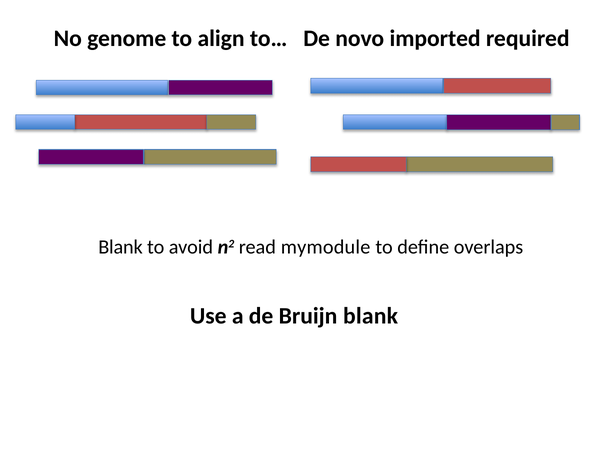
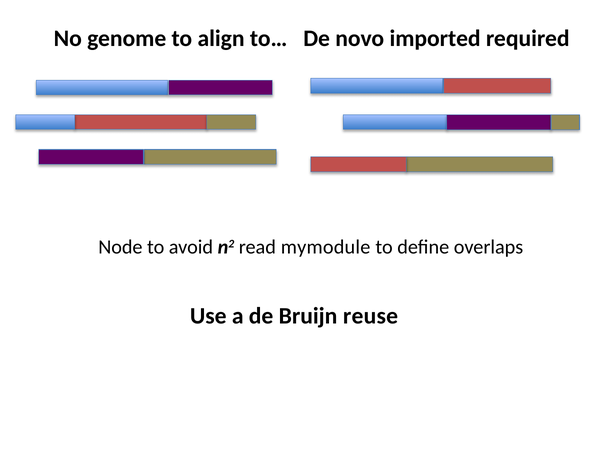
Blank at (121, 247): Blank -> Node
Bruijn blank: blank -> reuse
